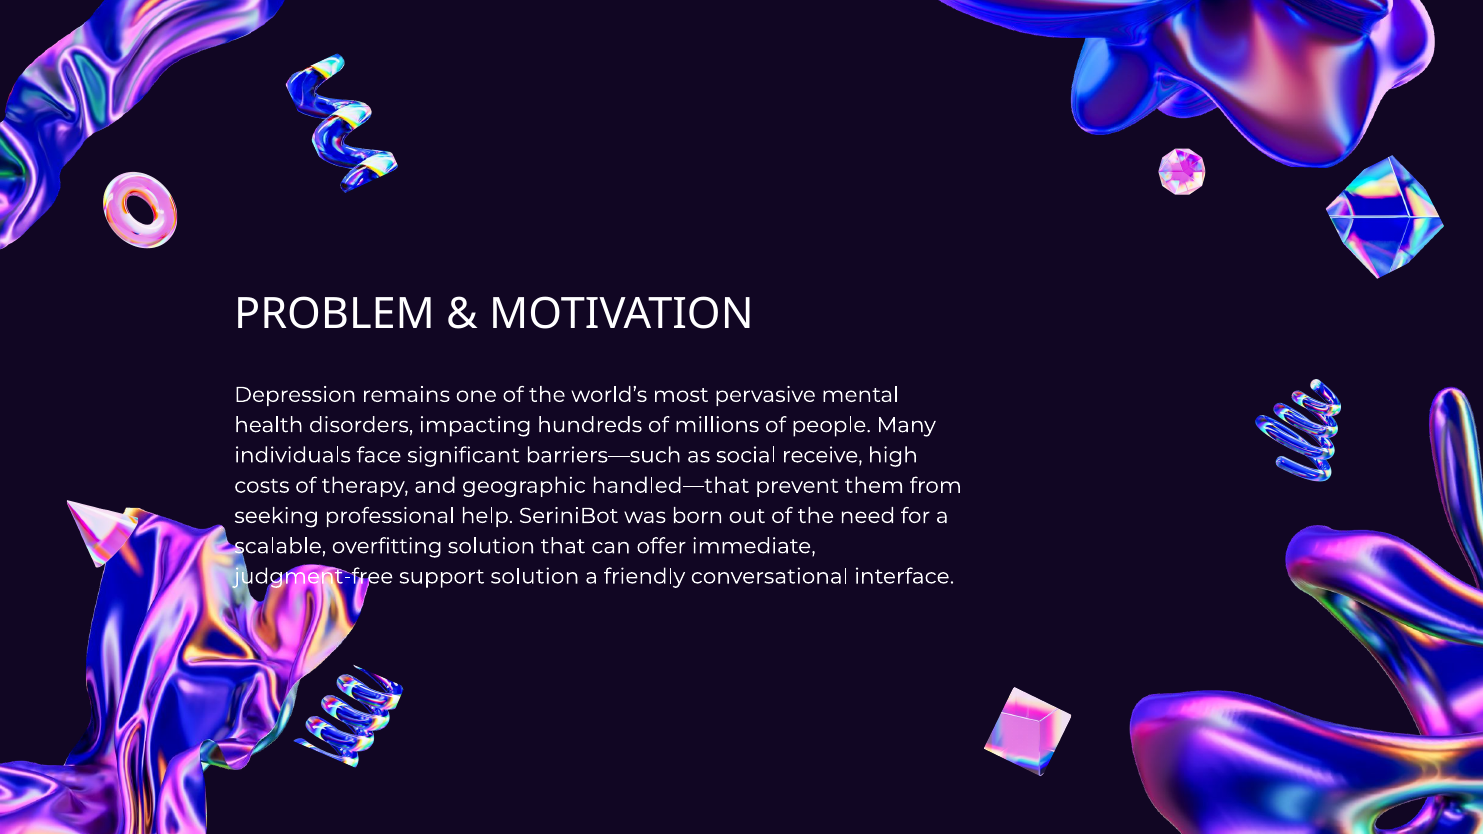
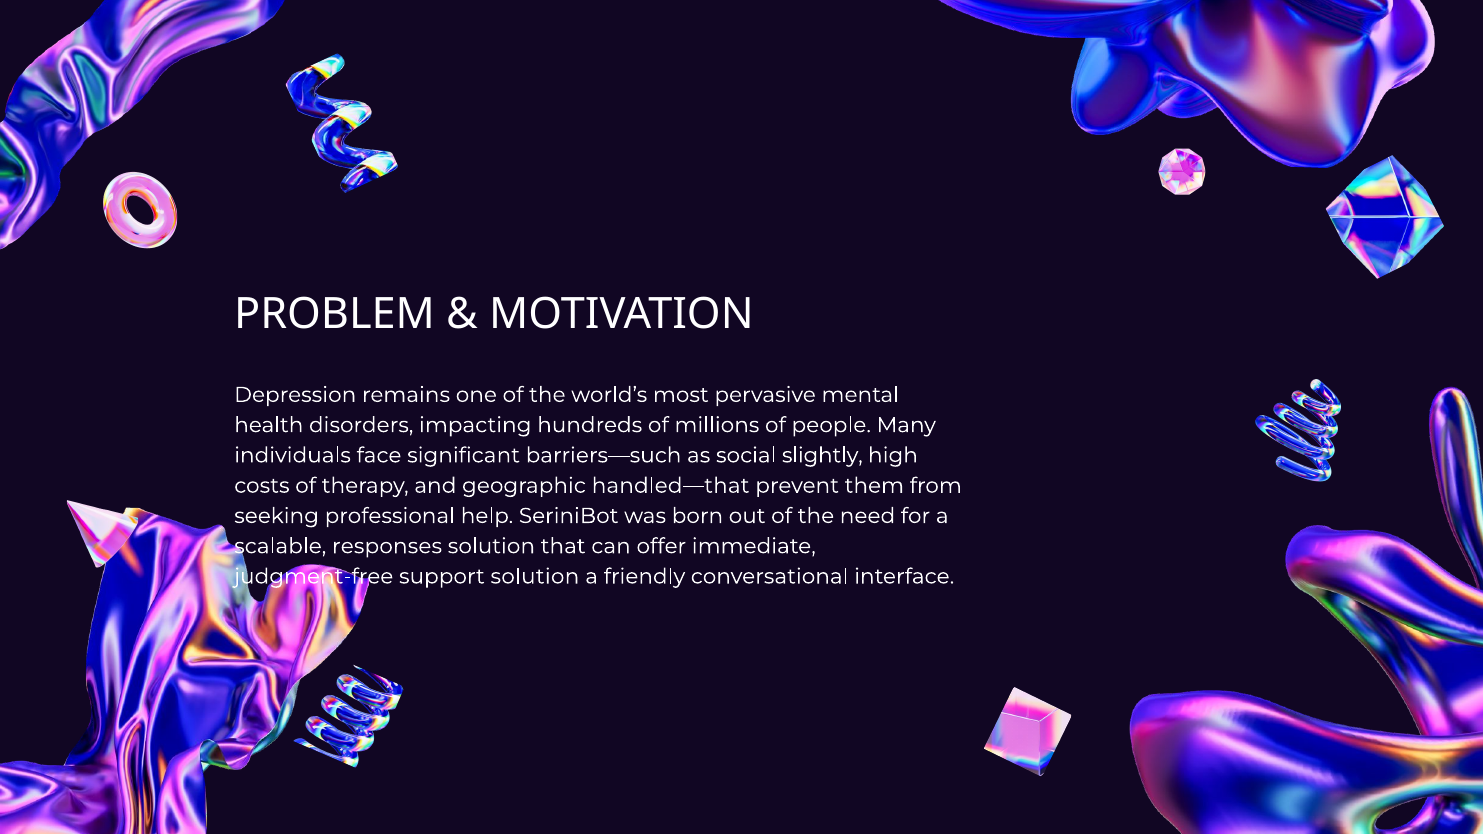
receive: receive -> slightly
overfitting: overfitting -> responses
